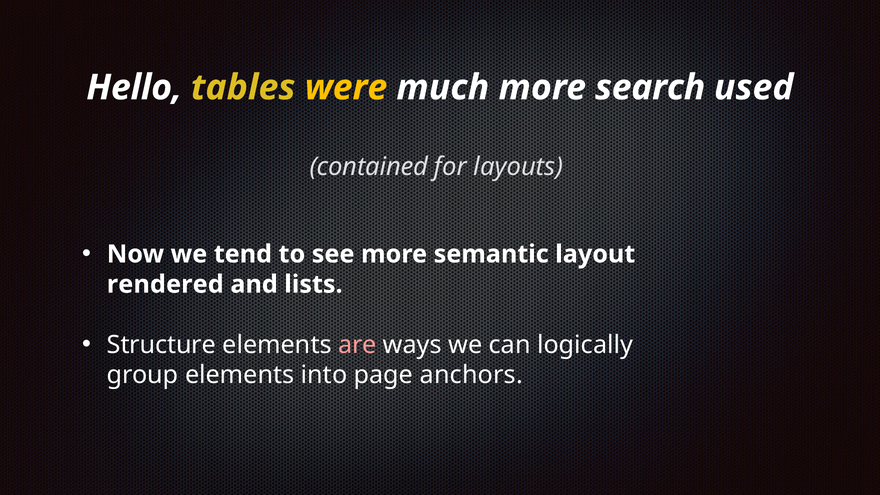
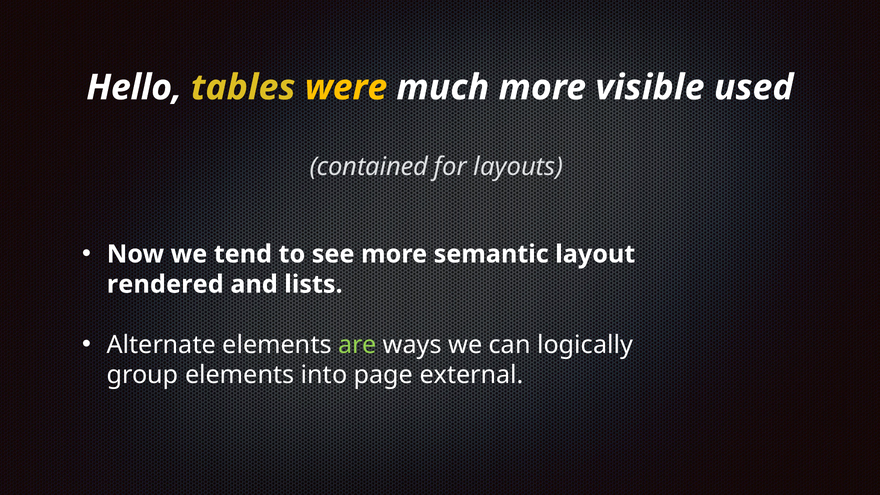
search: search -> visible
Structure: Structure -> Alternate
are colour: pink -> light green
anchors: anchors -> external
